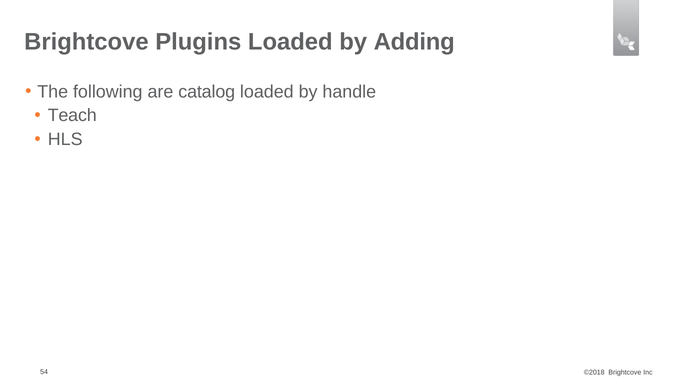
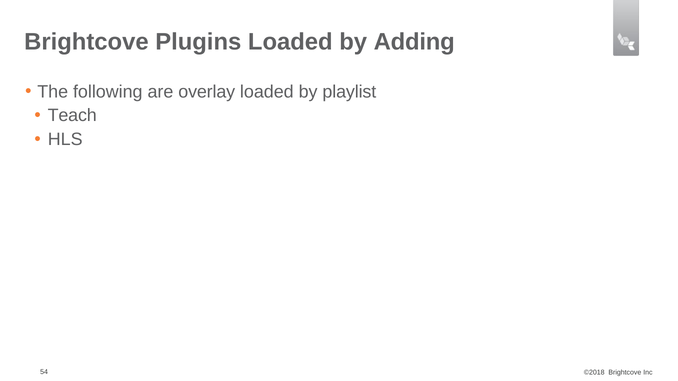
catalog: catalog -> overlay
handle: handle -> playlist
